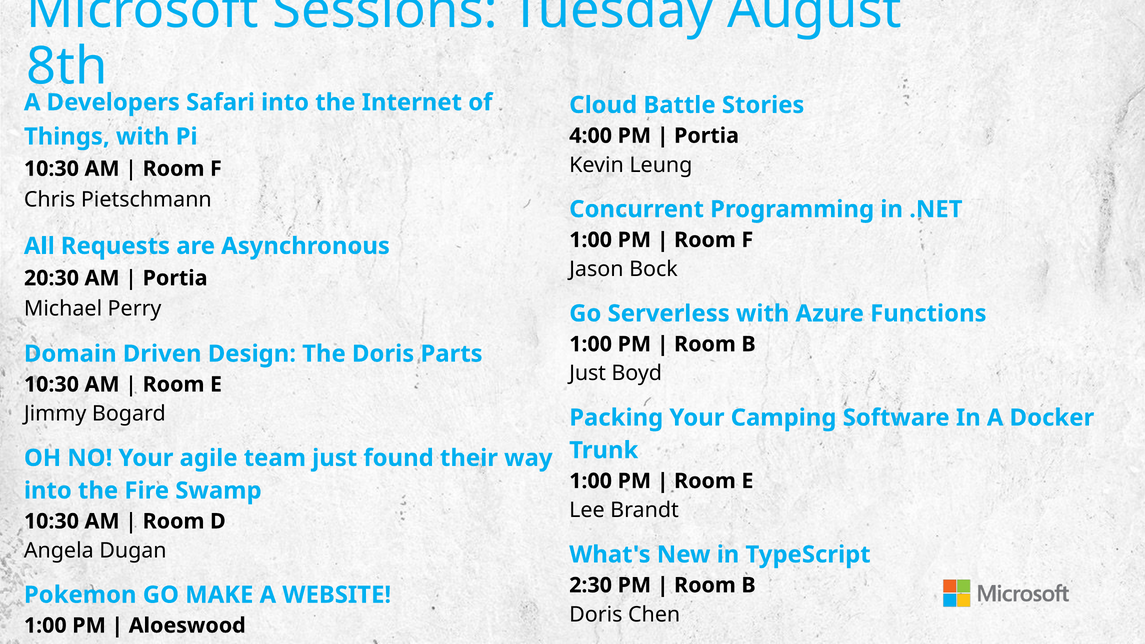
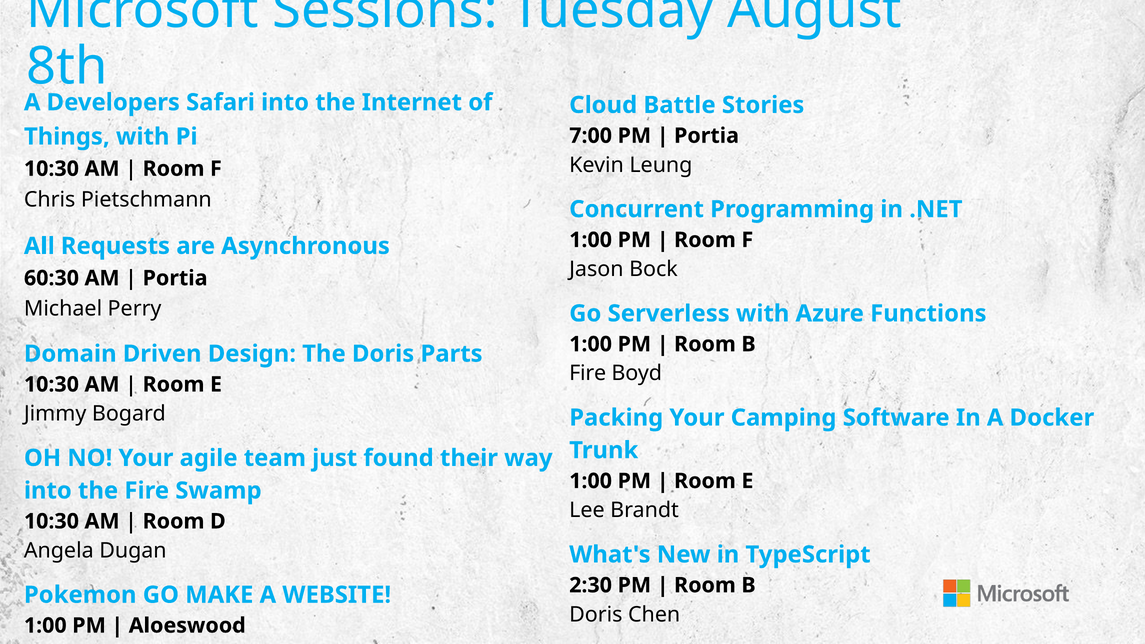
4:00 at (591, 136): 4:00 -> 7:00
20:30: 20:30 -> 60:30
Just at (588, 373): Just -> Fire
